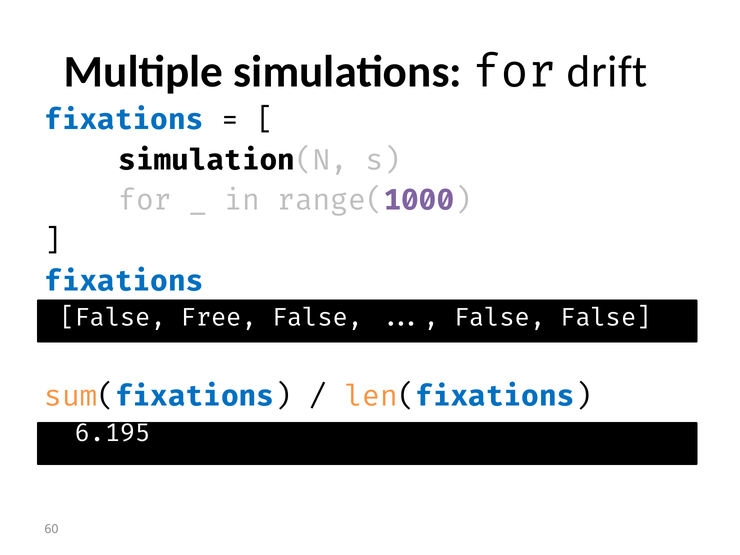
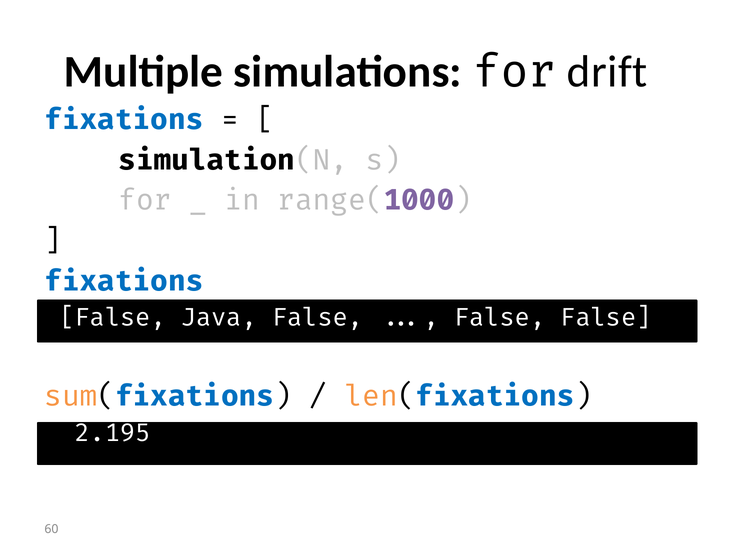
Free: Free -> Java
6.195: 6.195 -> 2.195
